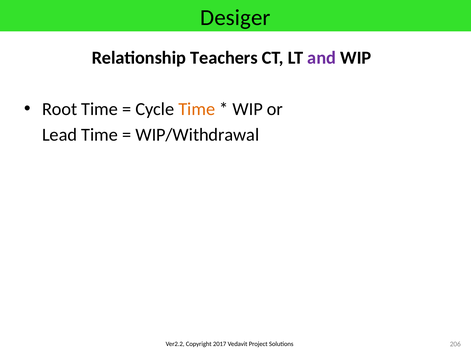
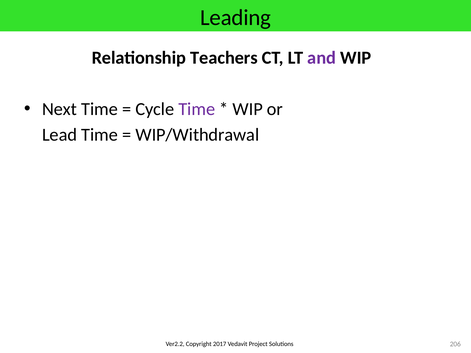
Desiger: Desiger -> Leading
Root: Root -> Next
Time at (197, 109) colour: orange -> purple
